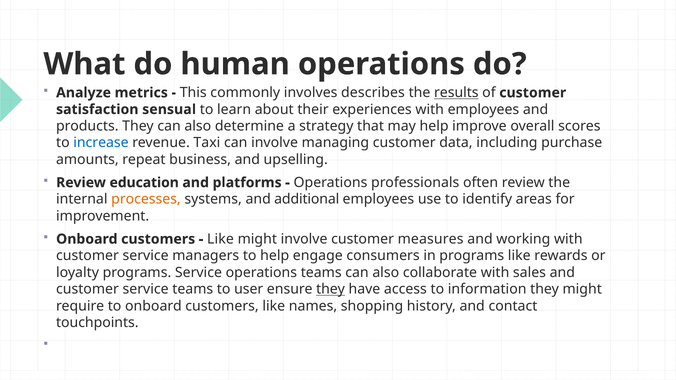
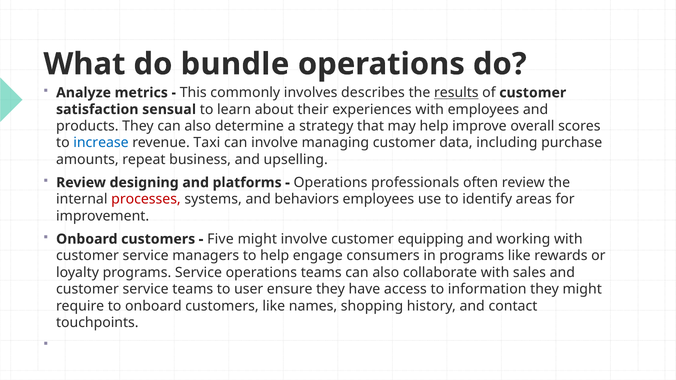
human: human -> bundle
education: education -> designing
processes colour: orange -> red
additional: additional -> behaviors
Like at (220, 239): Like -> Five
measures: measures -> equipping
they at (331, 289) underline: present -> none
